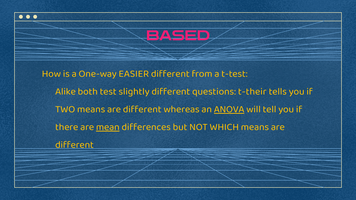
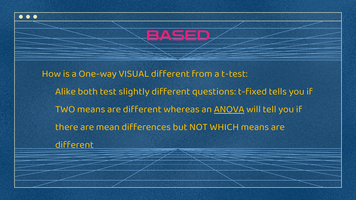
EASIER: EASIER -> VISUAL
t-their: t-their -> t-fixed
mean underline: present -> none
